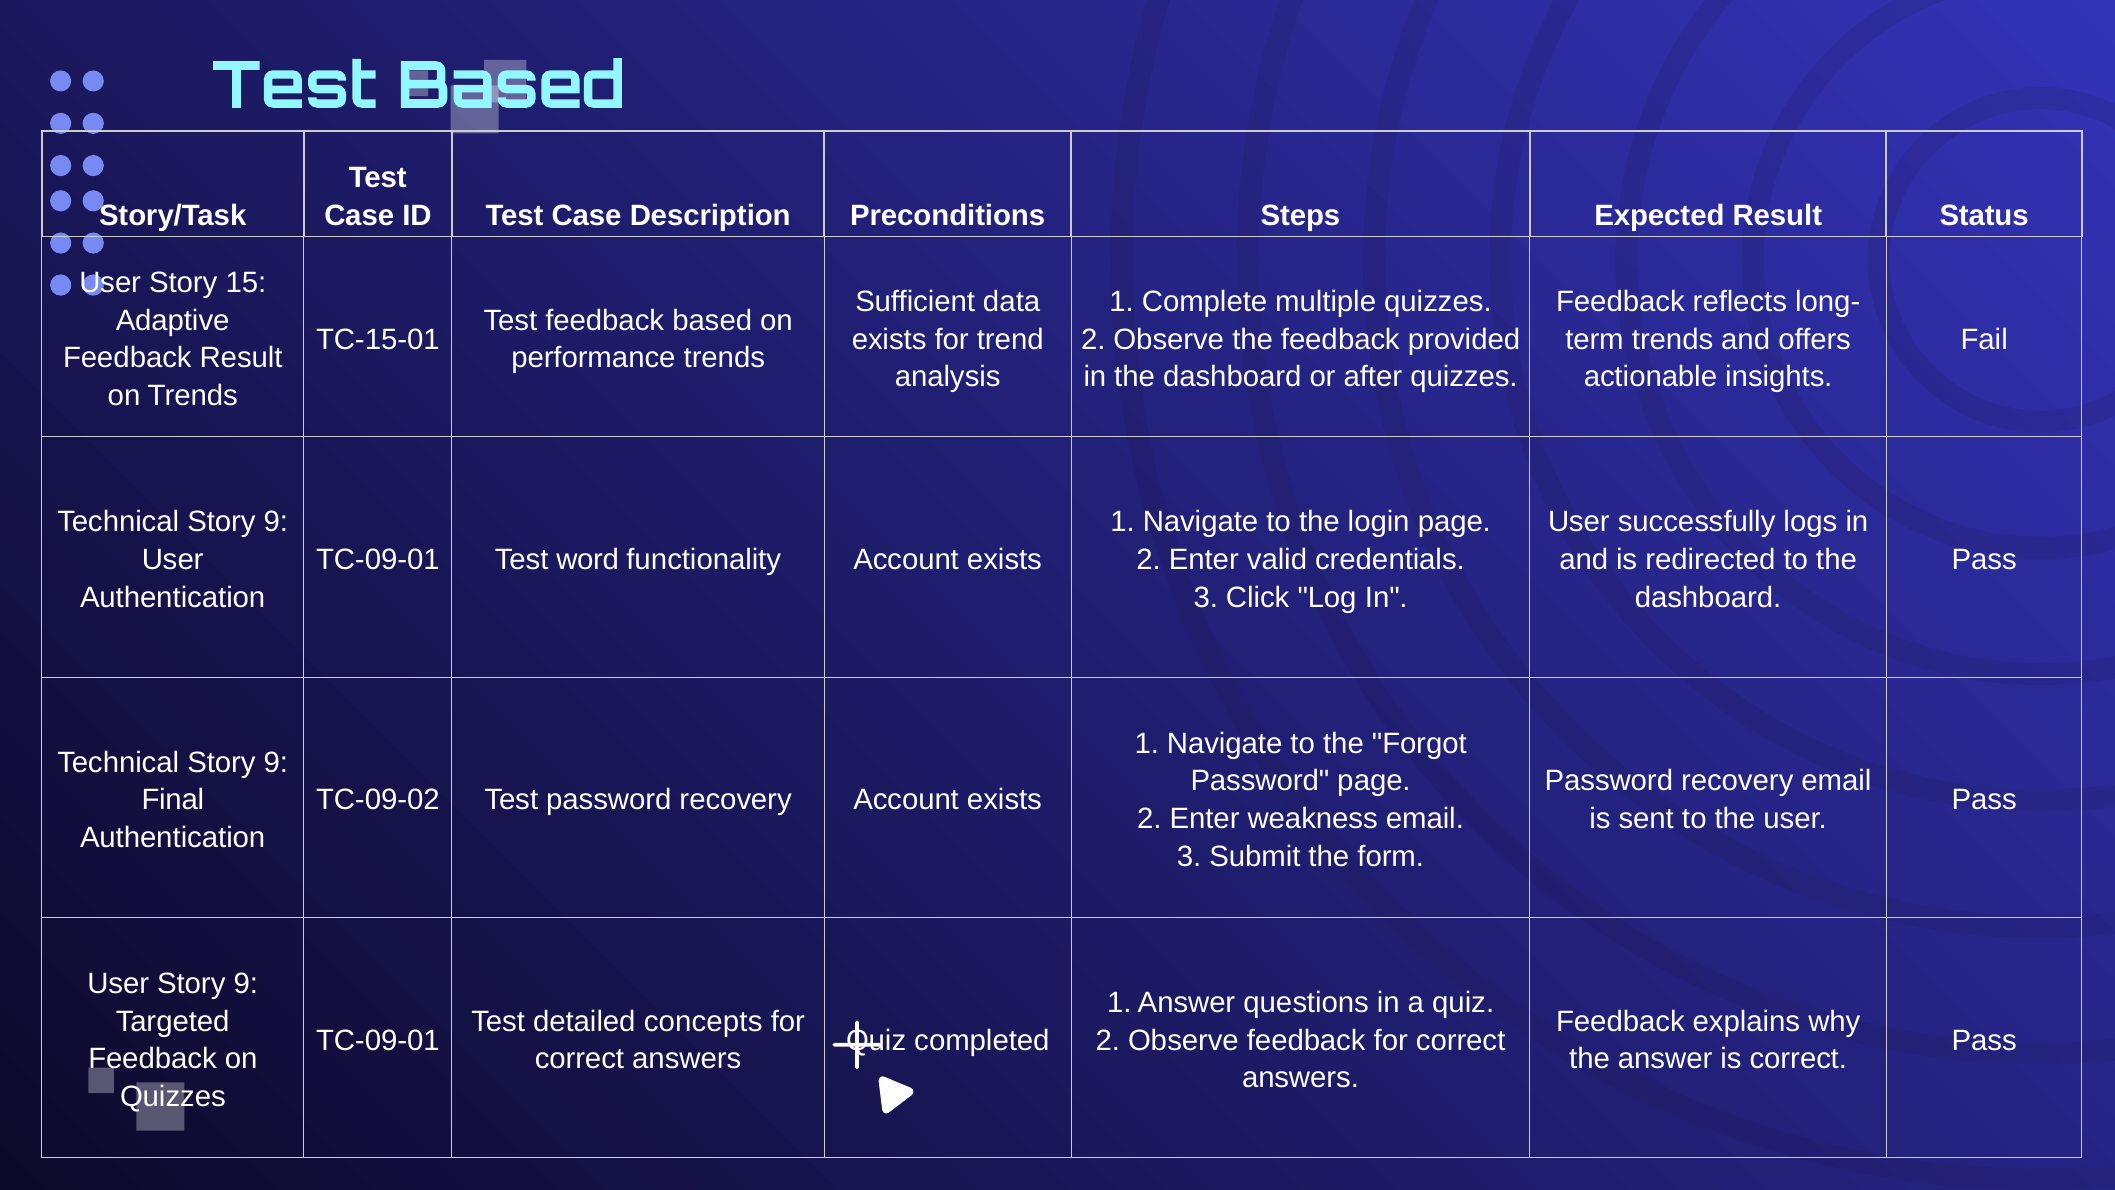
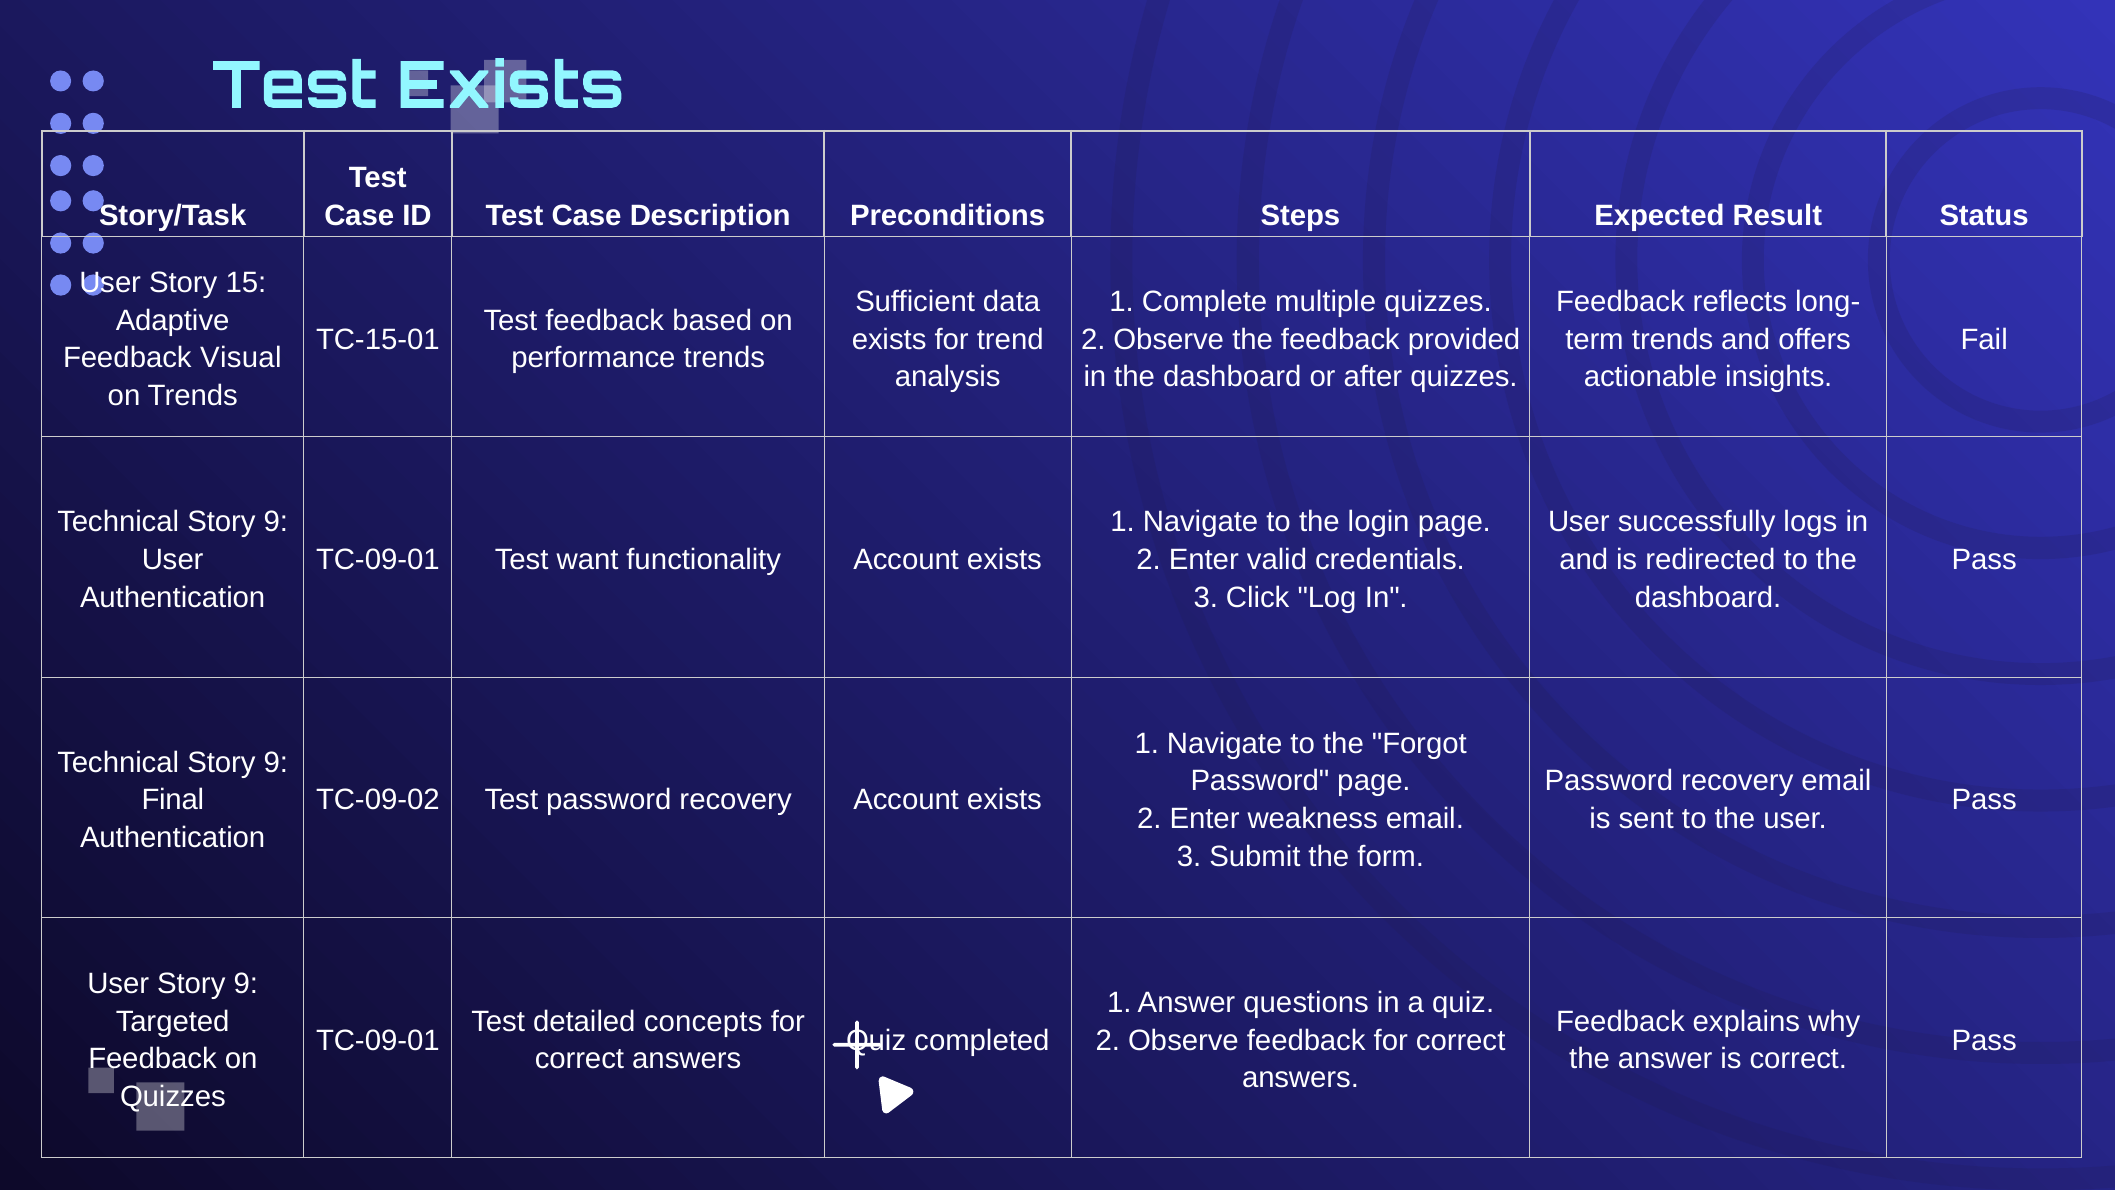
Test Based: Based -> Exists
Feedback Result: Result -> Visual
word: word -> want
